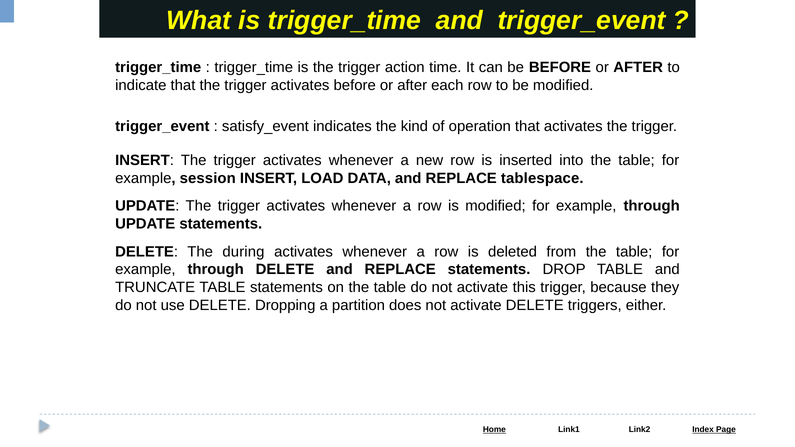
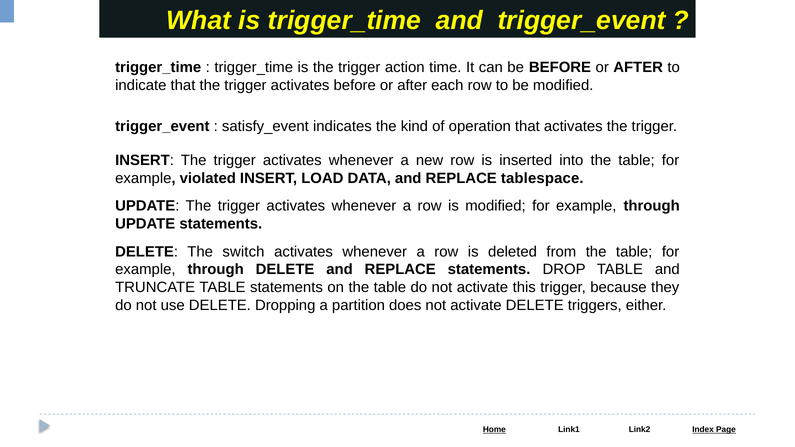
session: session -> violated
during: during -> switch
